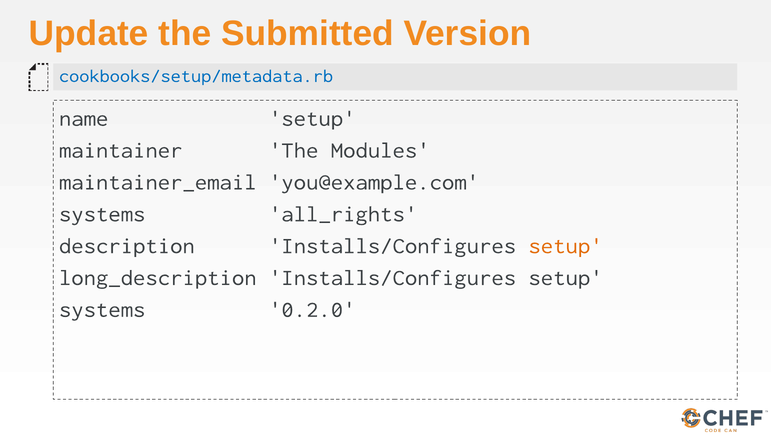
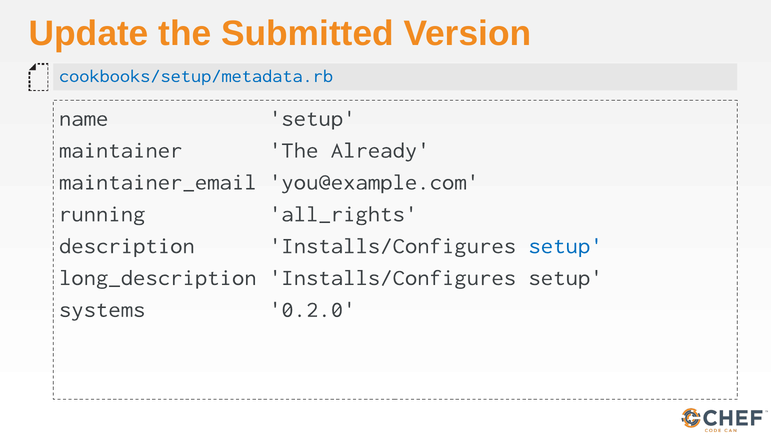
Modules: Modules -> Already
systems at (102, 214): systems -> running
setup at (566, 246) colour: orange -> blue
